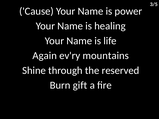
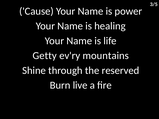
Again: Again -> Getty
gift: gift -> live
